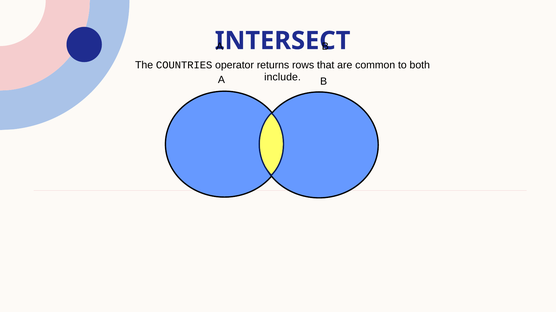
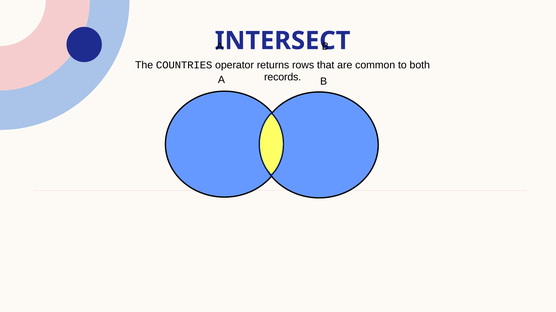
include: include -> records
